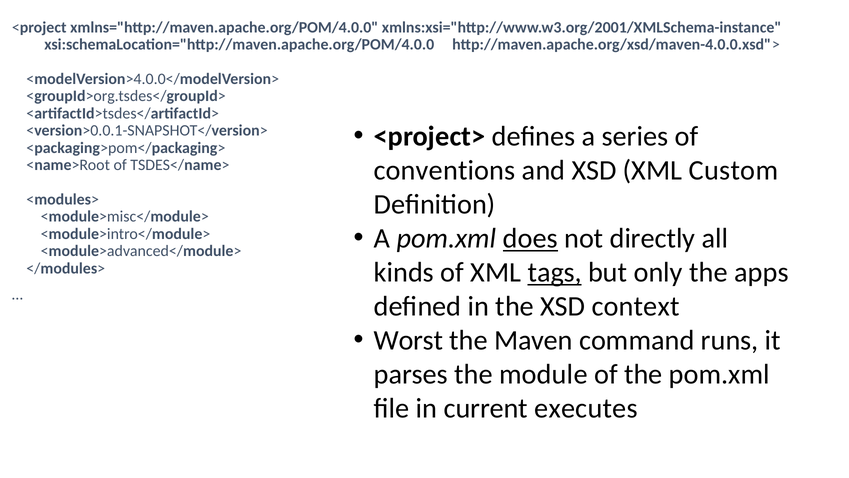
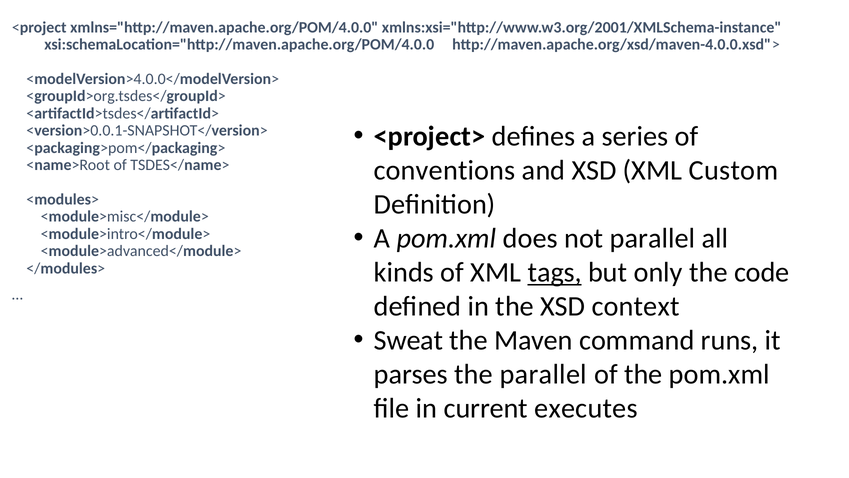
does underline: present -> none
not directly: directly -> parallel
apps: apps -> code
Worst: Worst -> Sweat
the module: module -> parallel
